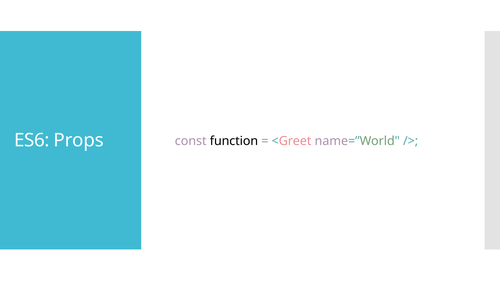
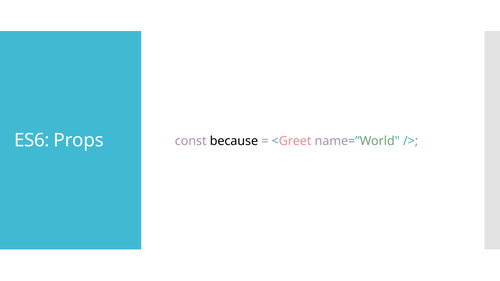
function: function -> because
